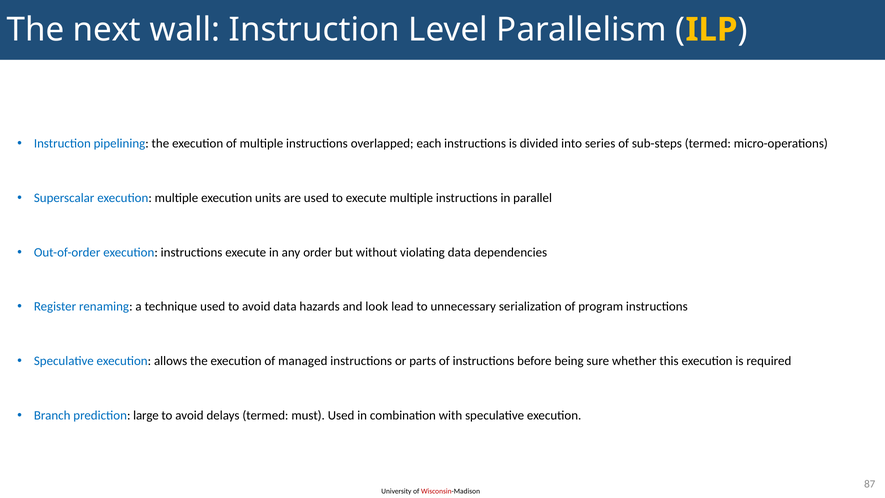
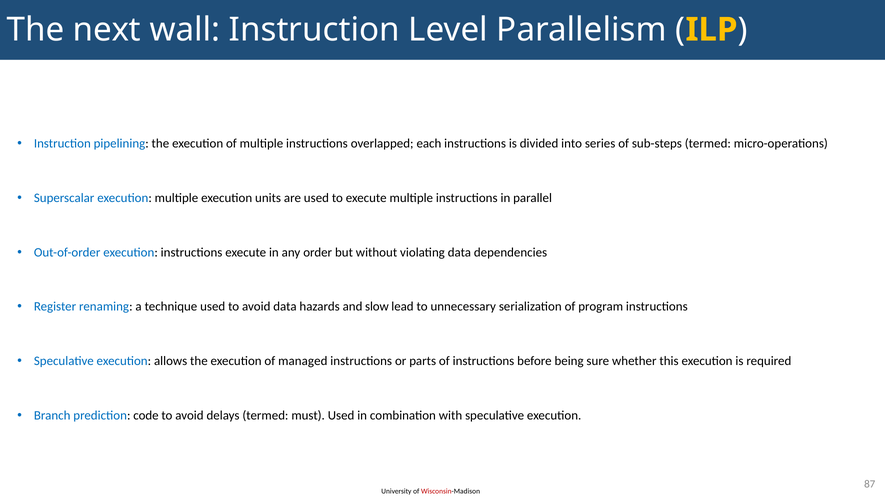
look: look -> slow
large: large -> code
